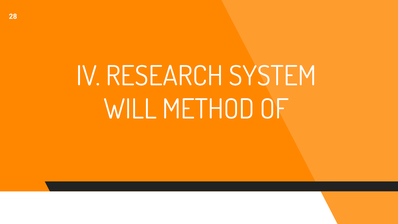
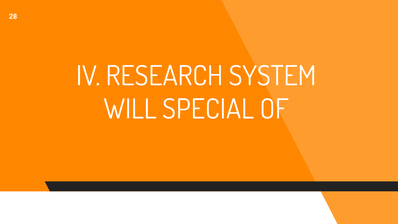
METHOD: METHOD -> SPECIAL
